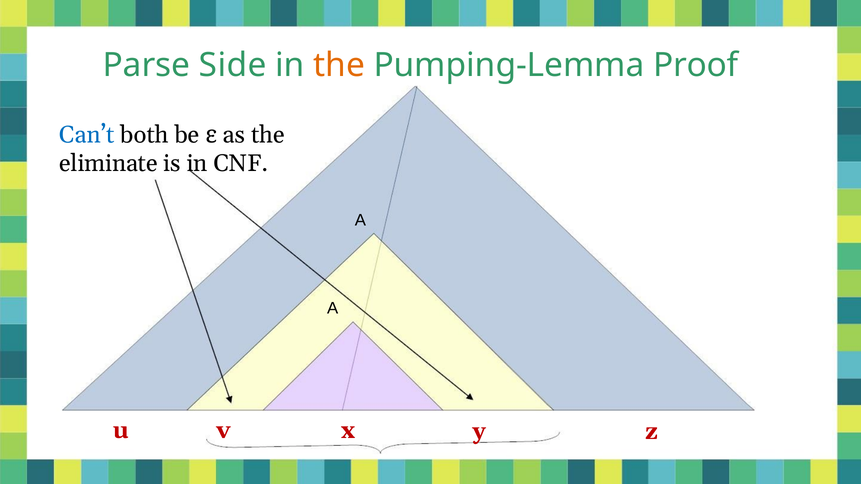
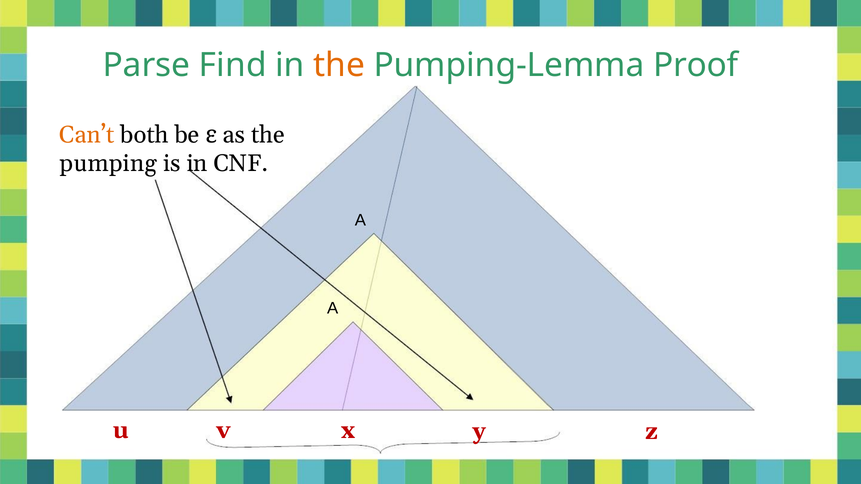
Side: Side -> Find
Can’t colour: blue -> orange
eliminate: eliminate -> pumping
